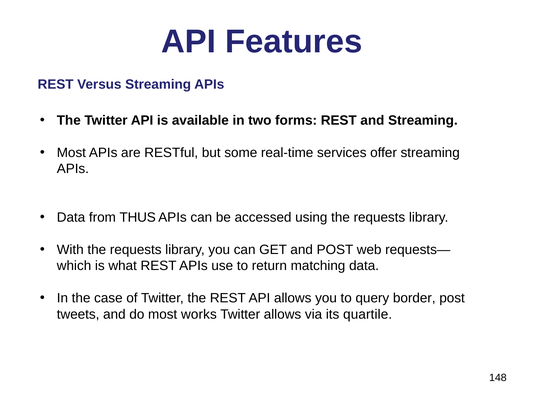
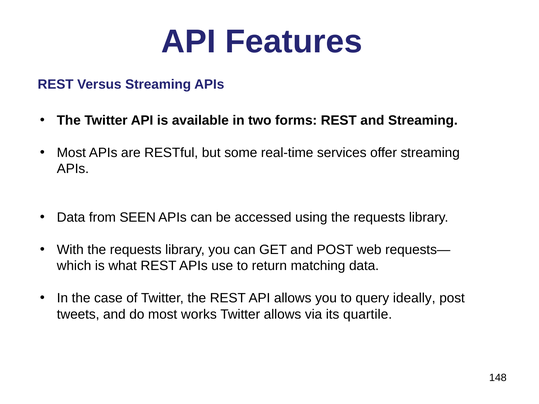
THUS: THUS -> SEEN
border: border -> ideally
